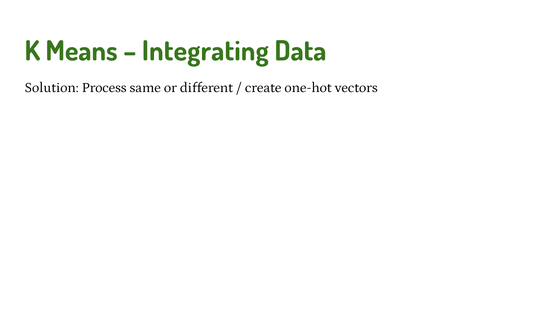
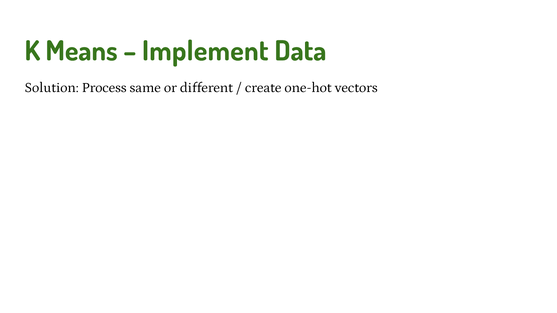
Integrating: Integrating -> Implement
